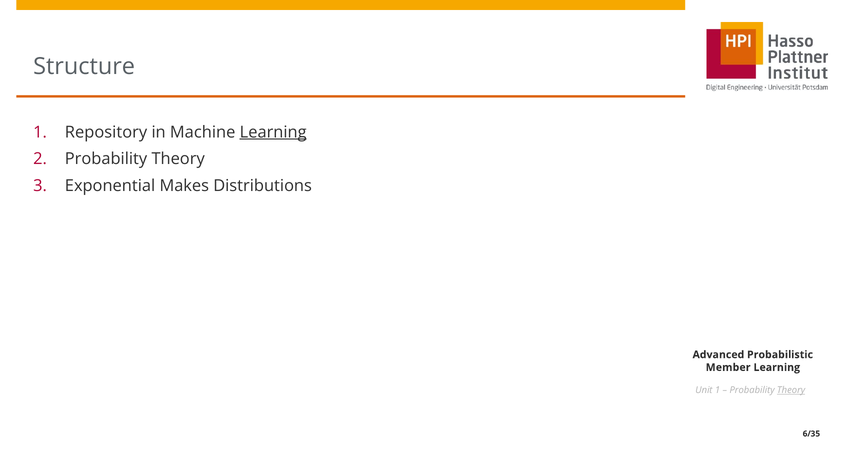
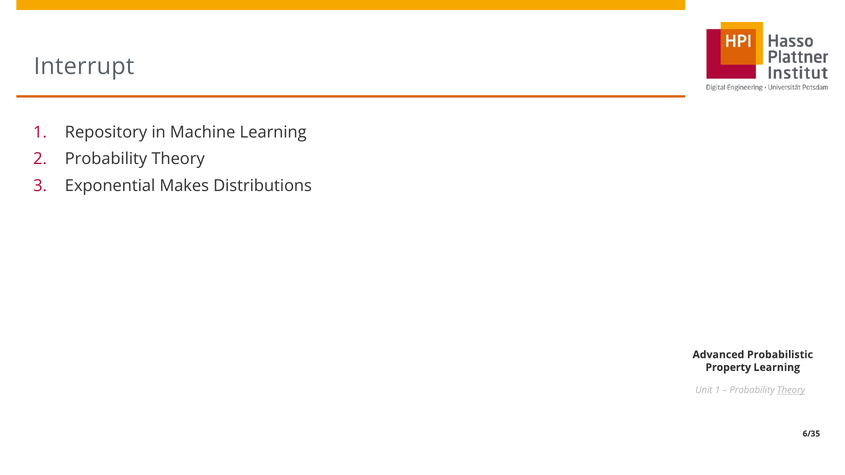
Structure: Structure -> Interrupt
Learning at (273, 132) underline: present -> none
Member: Member -> Property
